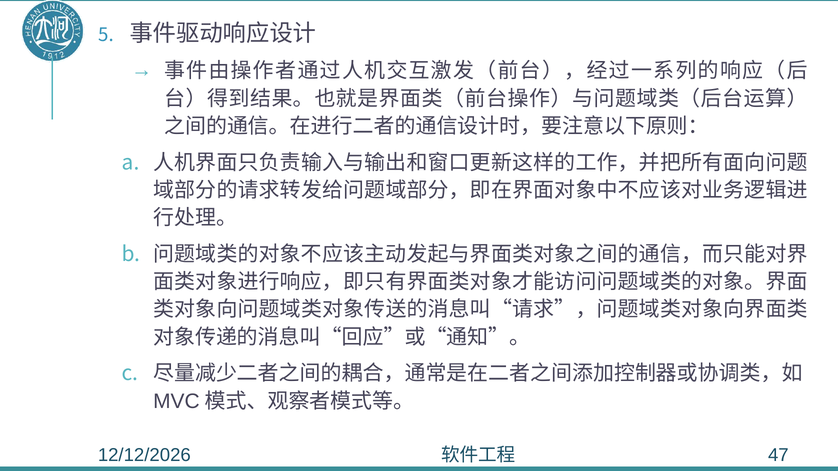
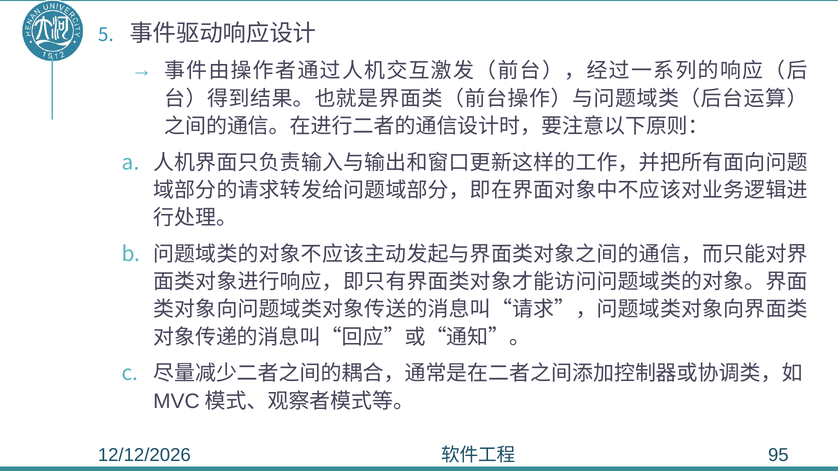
47: 47 -> 95
